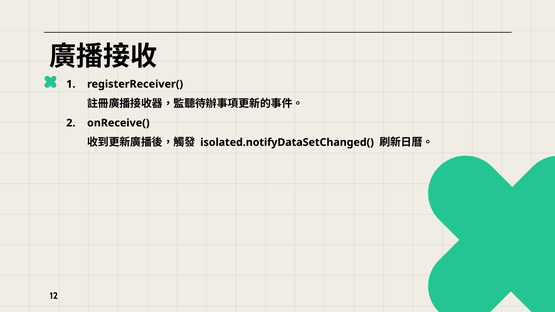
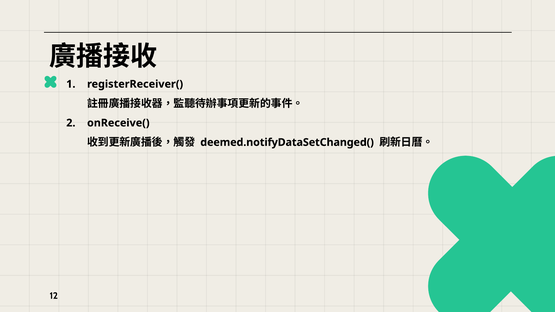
isolated.notifyDataSetChanged(: isolated.notifyDataSetChanged( -> deemed.notifyDataSetChanged(
